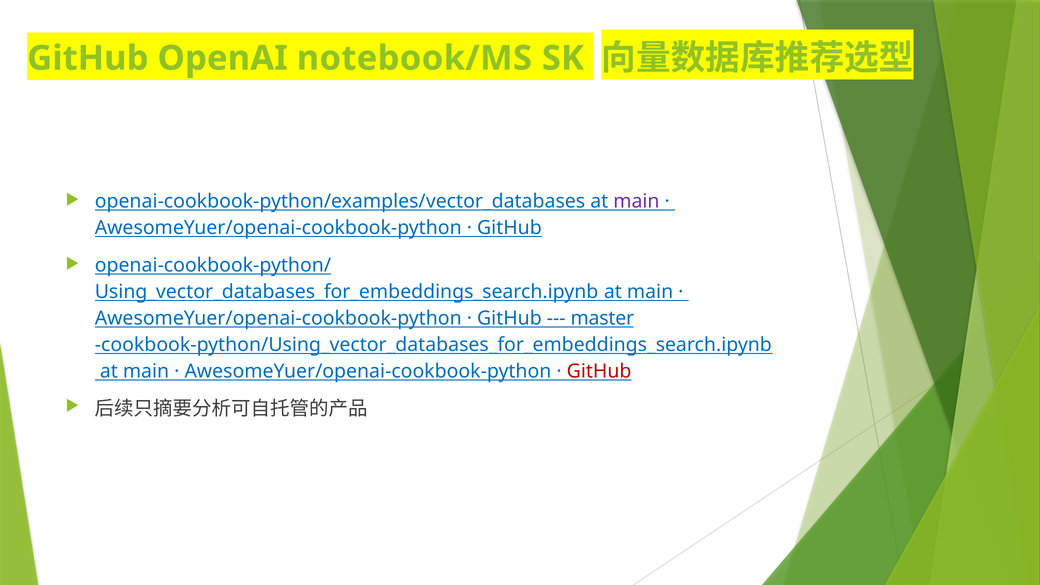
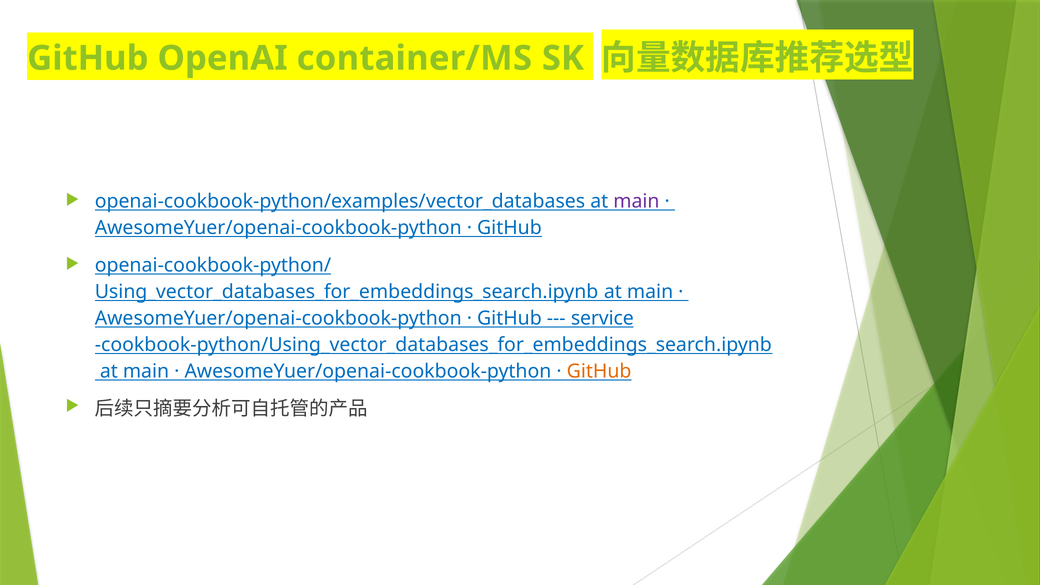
notebook/MS: notebook/MS -> container/MS
master: master -> service
GitHub at (599, 371) colour: red -> orange
